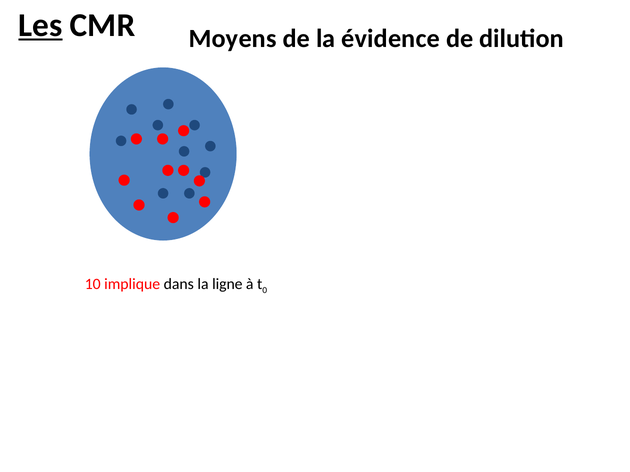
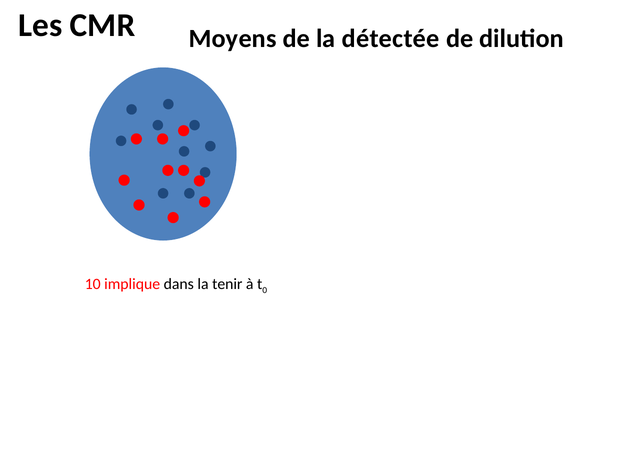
Les underline: present -> none
évidence: évidence -> détectée
ligne: ligne -> tenir
